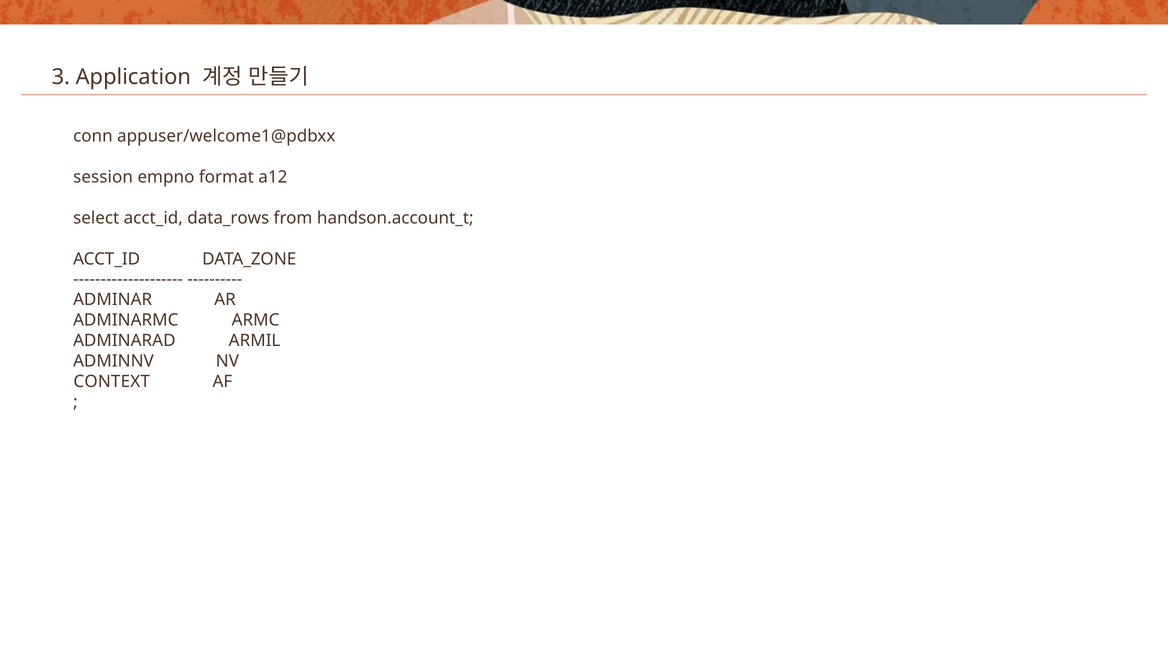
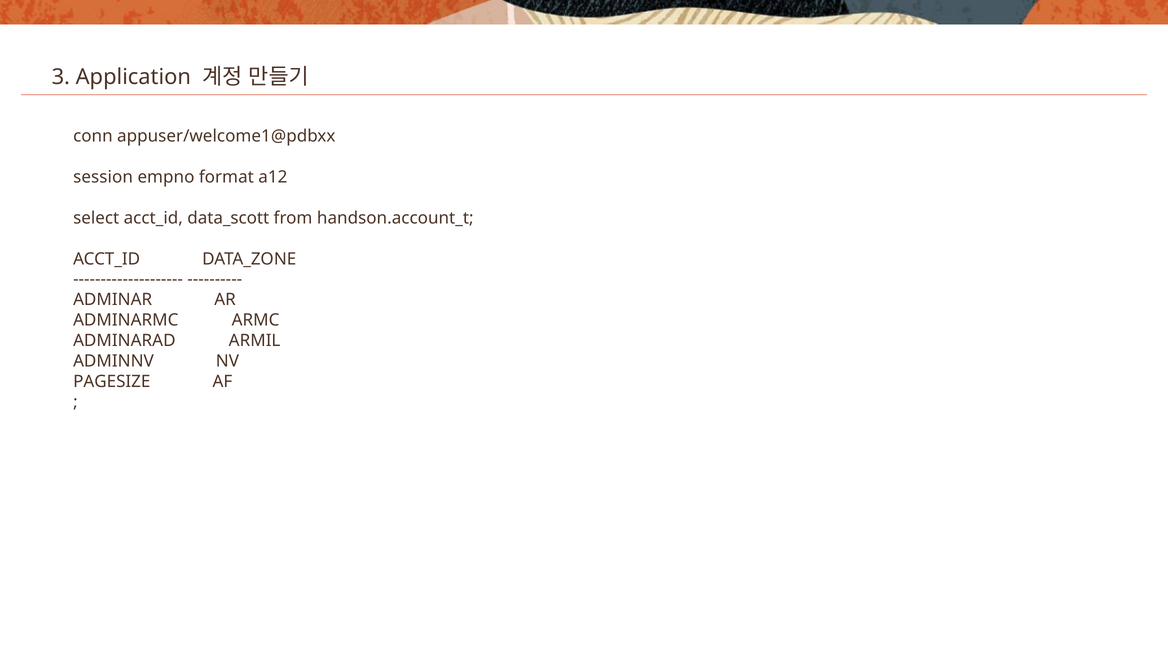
data_rows: data_rows -> data_scott
CONTEXT: CONTEXT -> PAGESIZE
